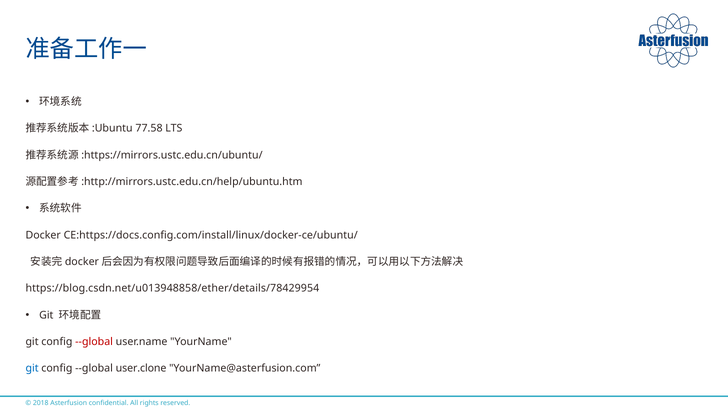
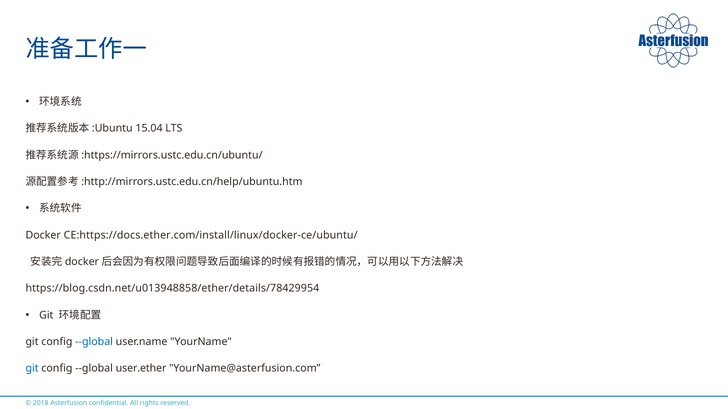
77.58: 77.58 -> 15.04
CE:https://docs.config.com/install/linux/docker-ce/ubuntu/: CE:https://docs.config.com/install/linux/docker-ce/ubuntu/ -> CE:https://docs.ether.com/install/linux/docker-ce/ubuntu/
--global at (94, 342) colour: red -> blue
user.clone: user.clone -> user.ether
